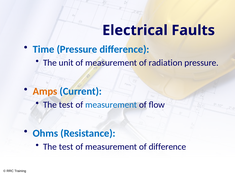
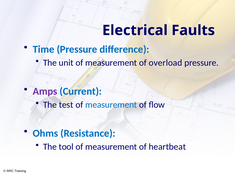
radiation: radiation -> overload
Amps colour: orange -> purple
test at (66, 147): test -> tool
of difference: difference -> heartbeat
